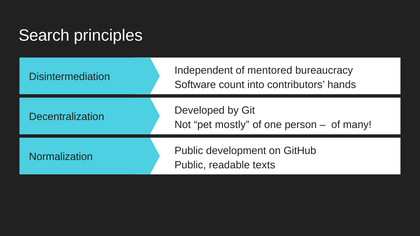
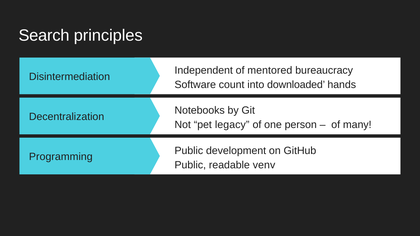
contributors: contributors -> downloaded
Developed: Developed -> Notebooks
mostly: mostly -> legacy
Normalization: Normalization -> Programming
texts: texts -> venv
